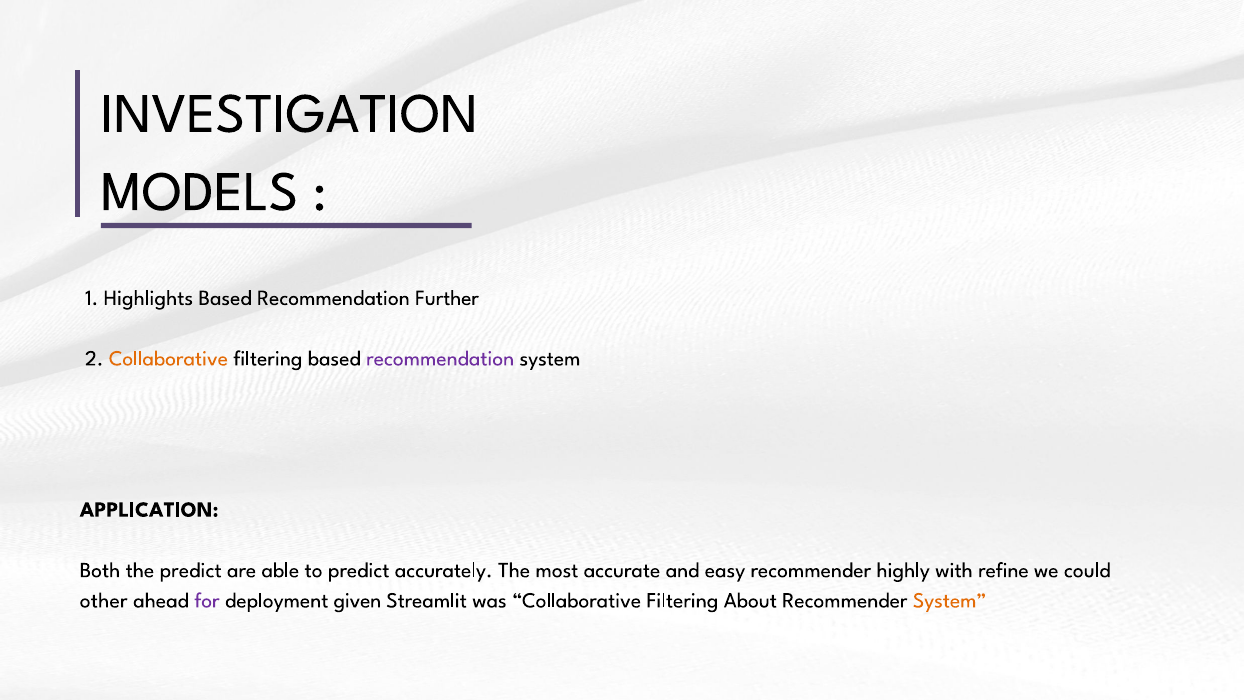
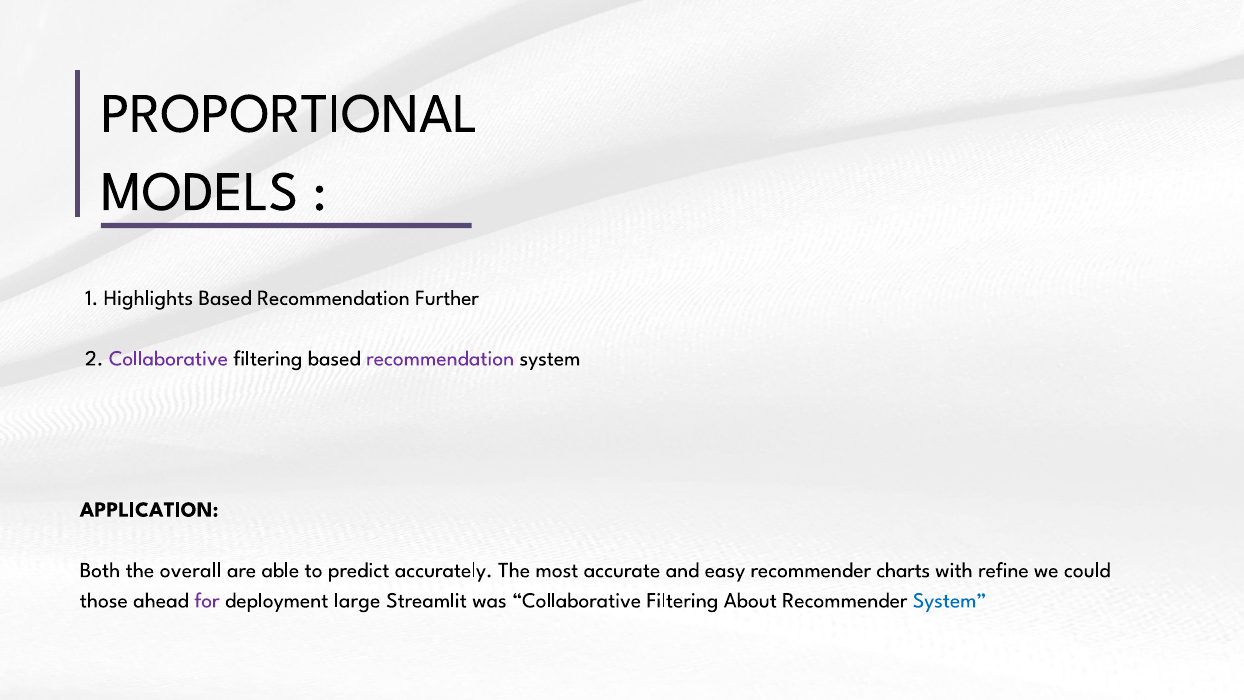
INVESTIGATION: INVESTIGATION -> PROPORTIONAL
Collaborative at (168, 358) colour: orange -> purple
the predict: predict -> overall
highly: highly -> charts
other: other -> those
given: given -> large
System at (950, 600) colour: orange -> blue
